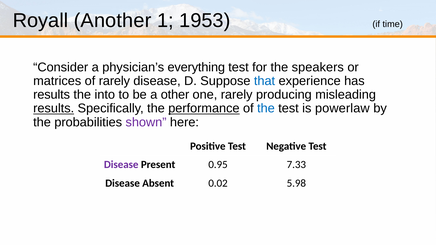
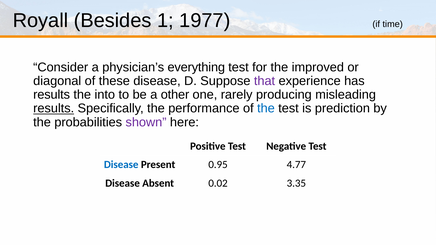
Another: Another -> Besides
1953: 1953 -> 1977
speakers: speakers -> improved
matrices: matrices -> diagonal
of rarely: rarely -> these
that colour: blue -> purple
performance underline: present -> none
powerlaw: powerlaw -> prediction
Disease at (121, 165) colour: purple -> blue
7.33: 7.33 -> 4.77
5.98: 5.98 -> 3.35
